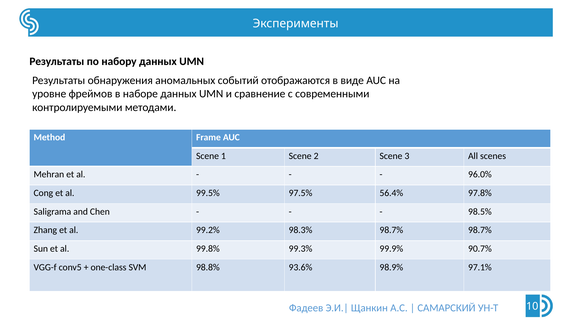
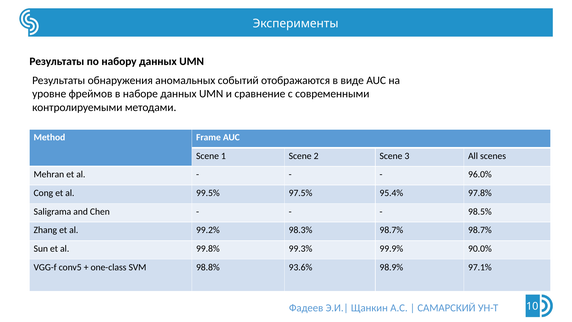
56.4%: 56.4% -> 95.4%
90.7%: 90.7% -> 90.0%
